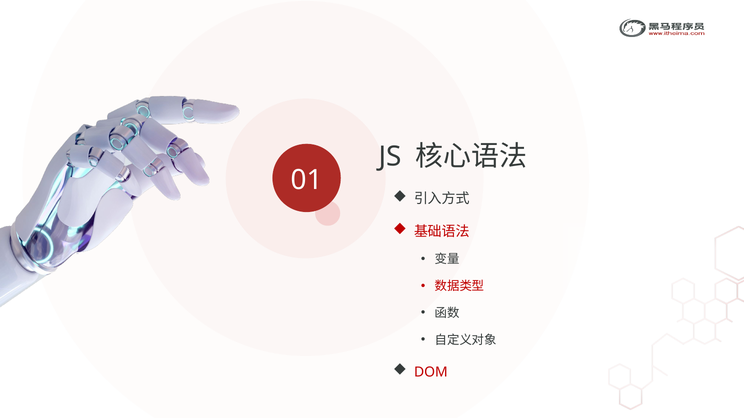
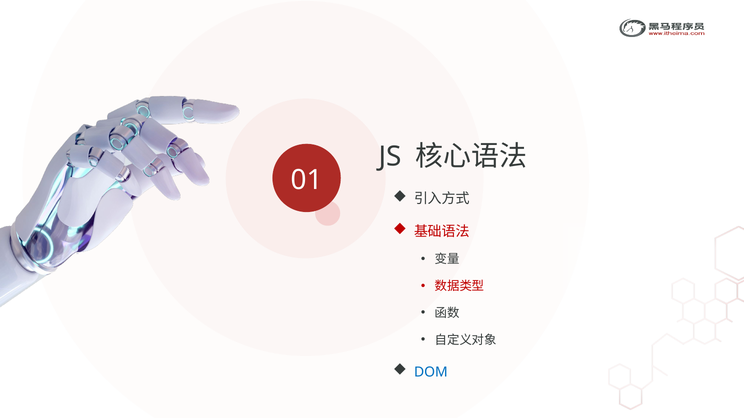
DOM colour: red -> blue
